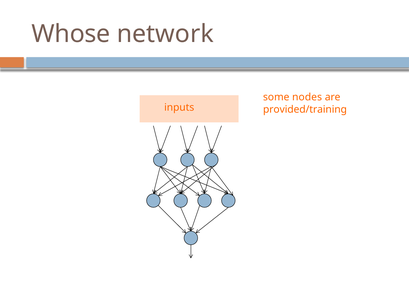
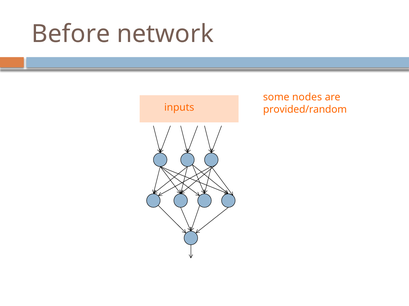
Whose: Whose -> Before
provided/training: provided/training -> provided/random
